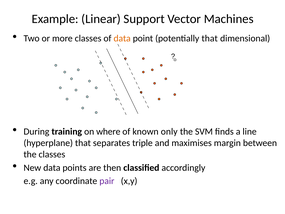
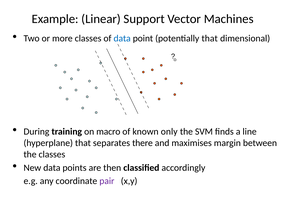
data at (122, 38) colour: orange -> blue
where: where -> macro
triple: triple -> there
